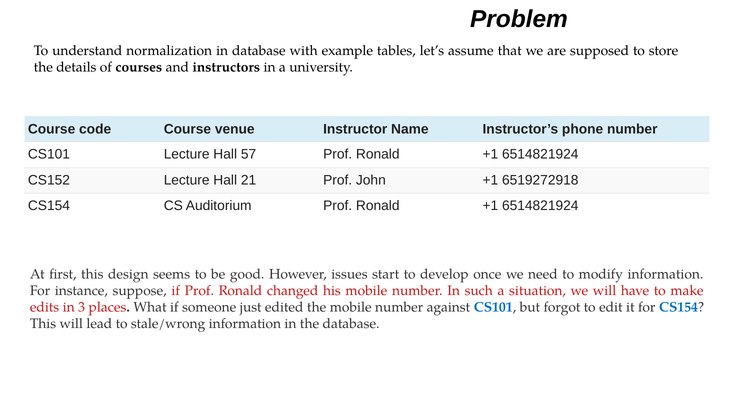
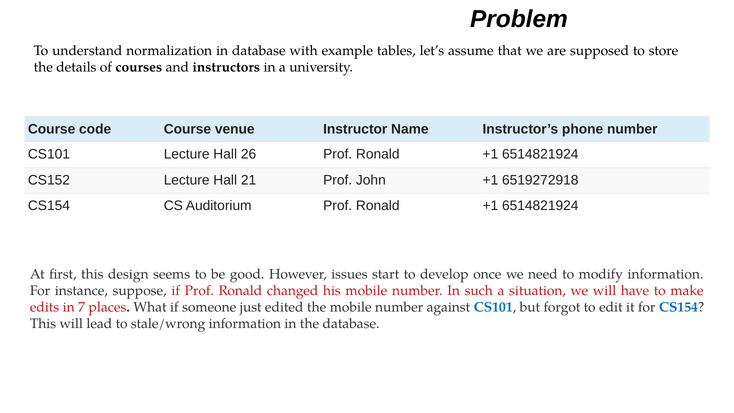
57: 57 -> 26
3: 3 -> 7
